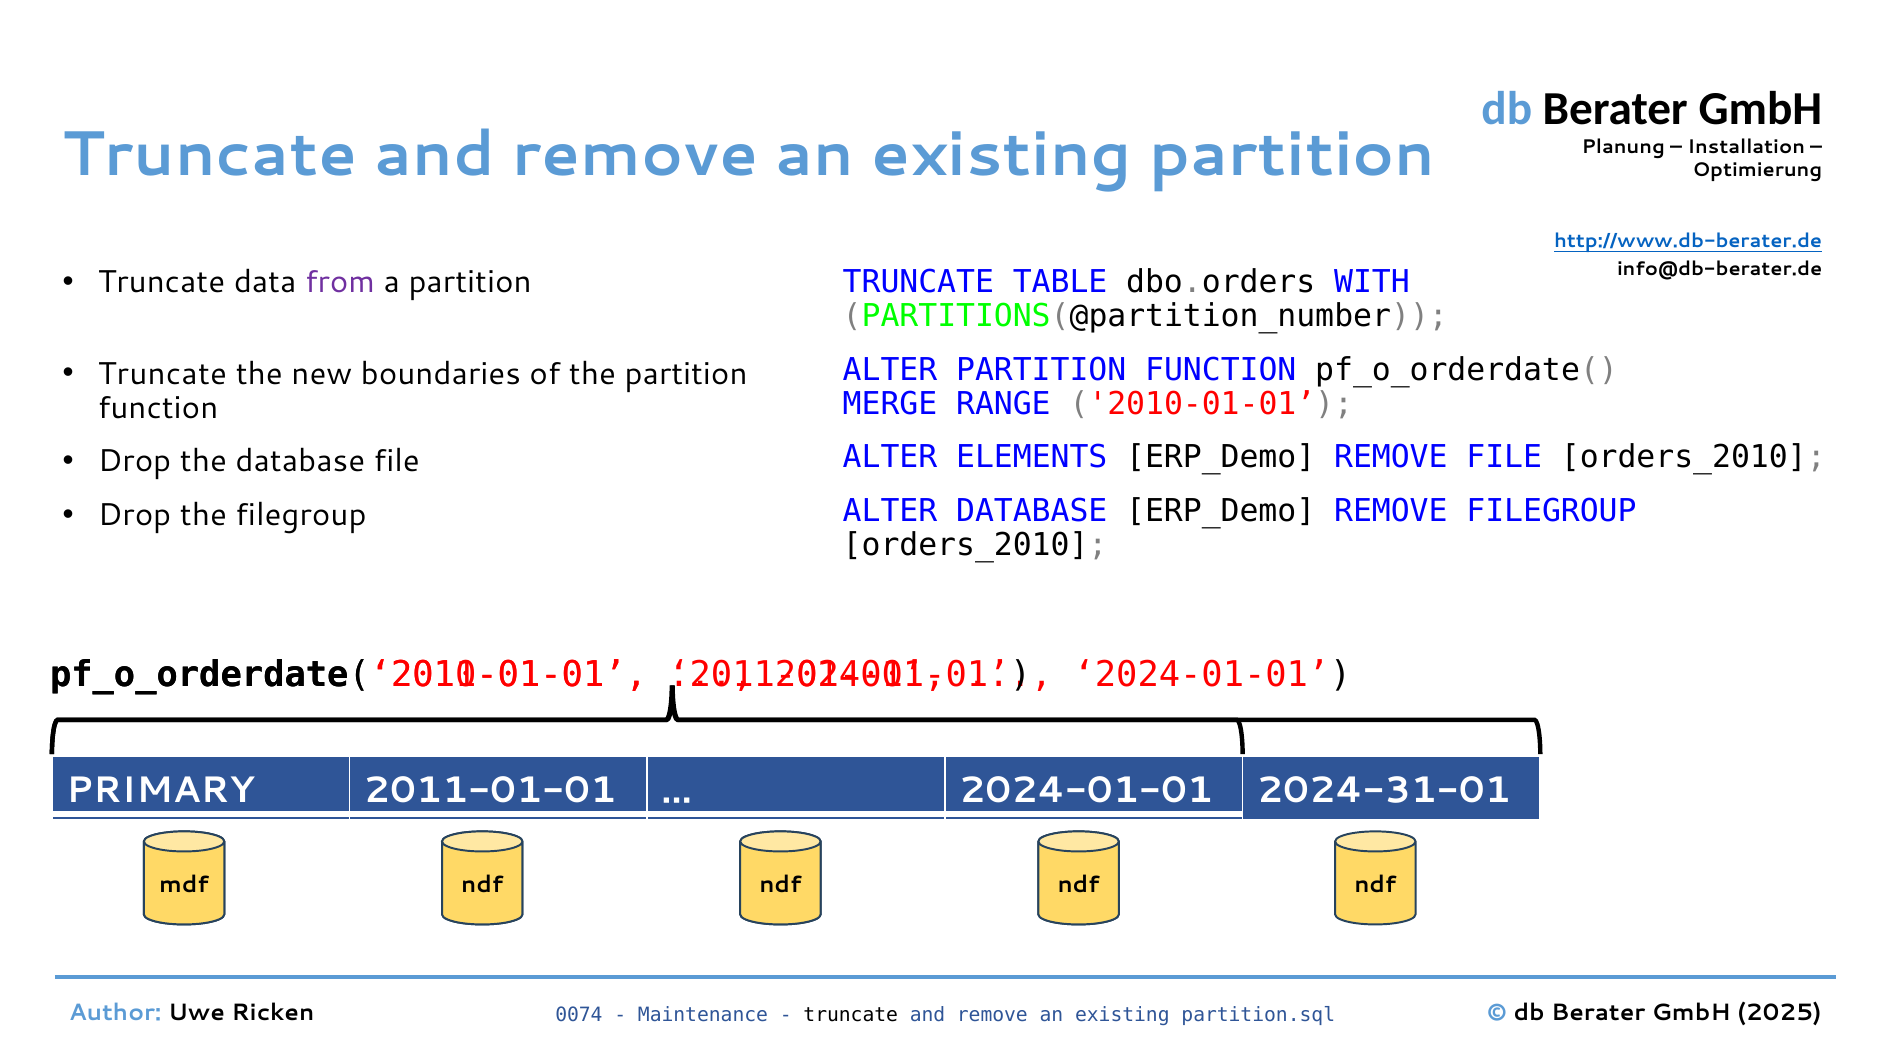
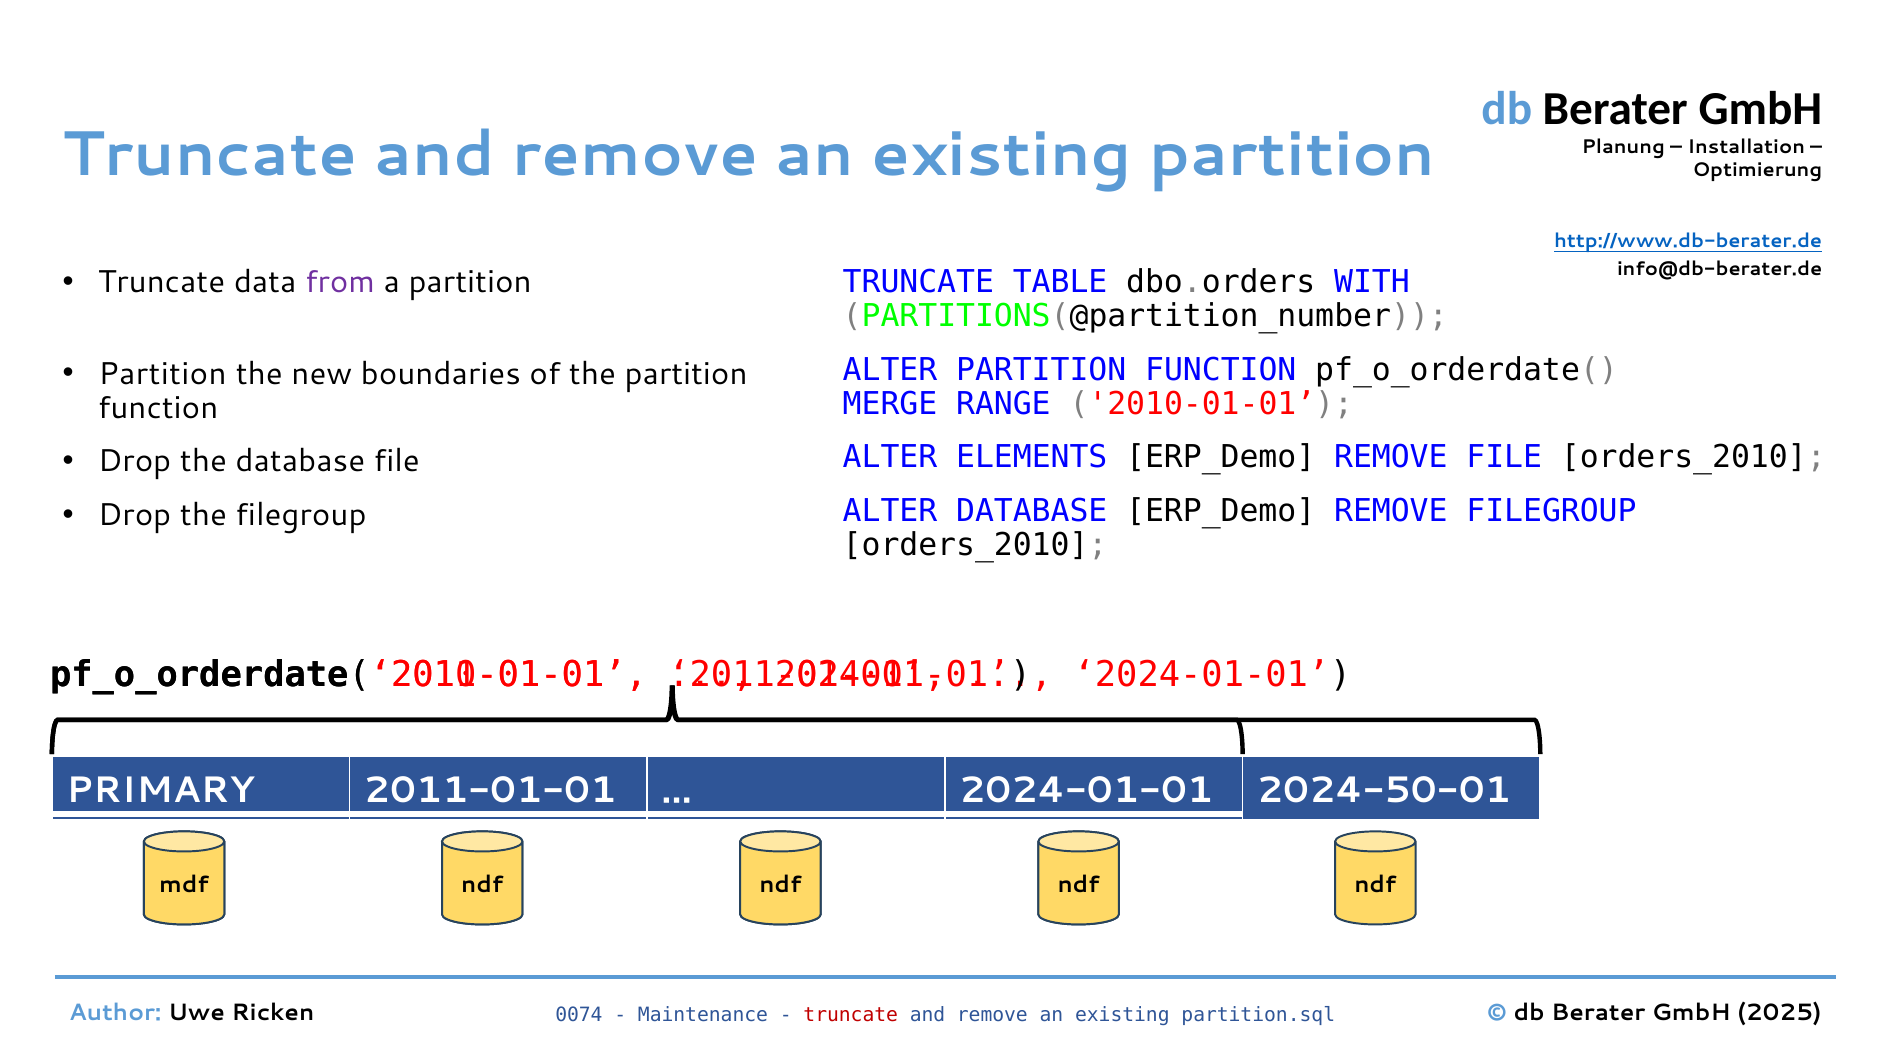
Truncate at (163, 374): Truncate -> Partition
2024-31-01: 2024-31-01 -> 2024-50-01
truncate at (851, 1015) colour: black -> red
